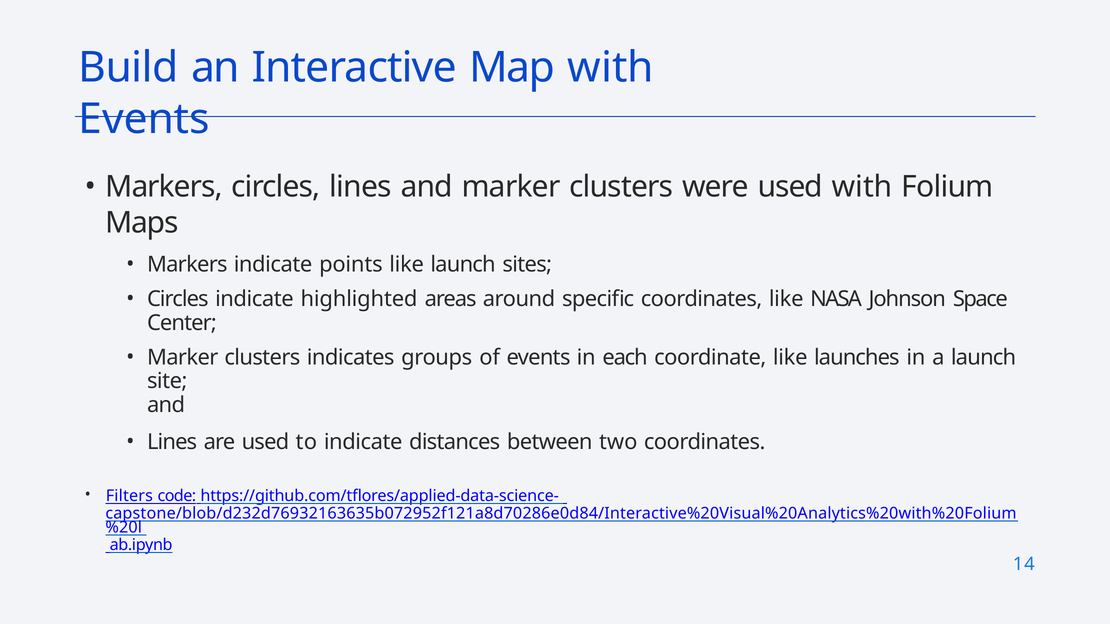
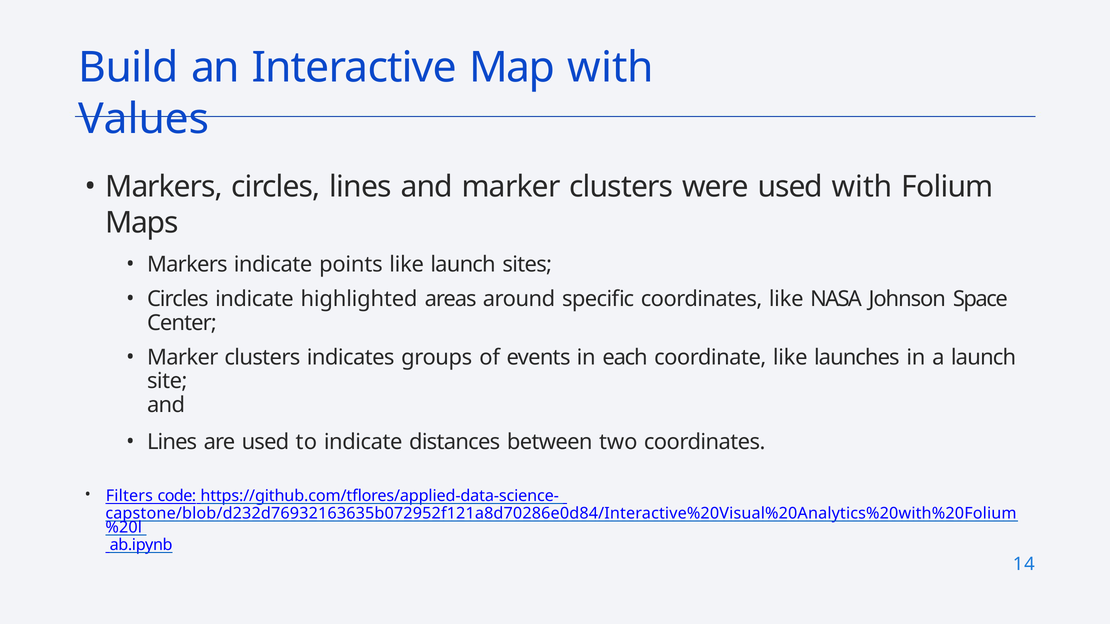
Events at (144, 119): Events -> Values
